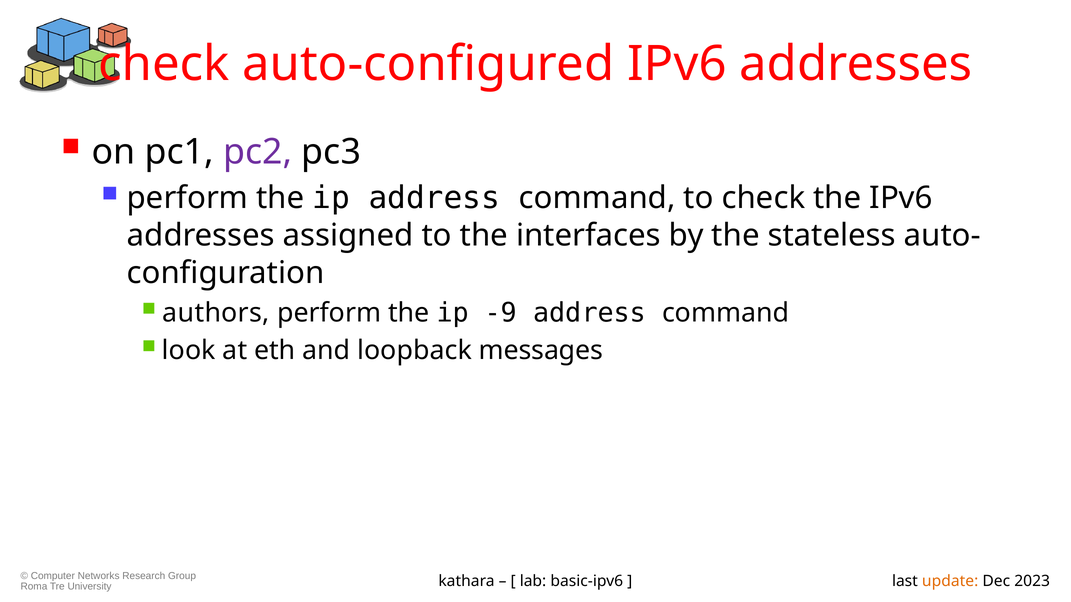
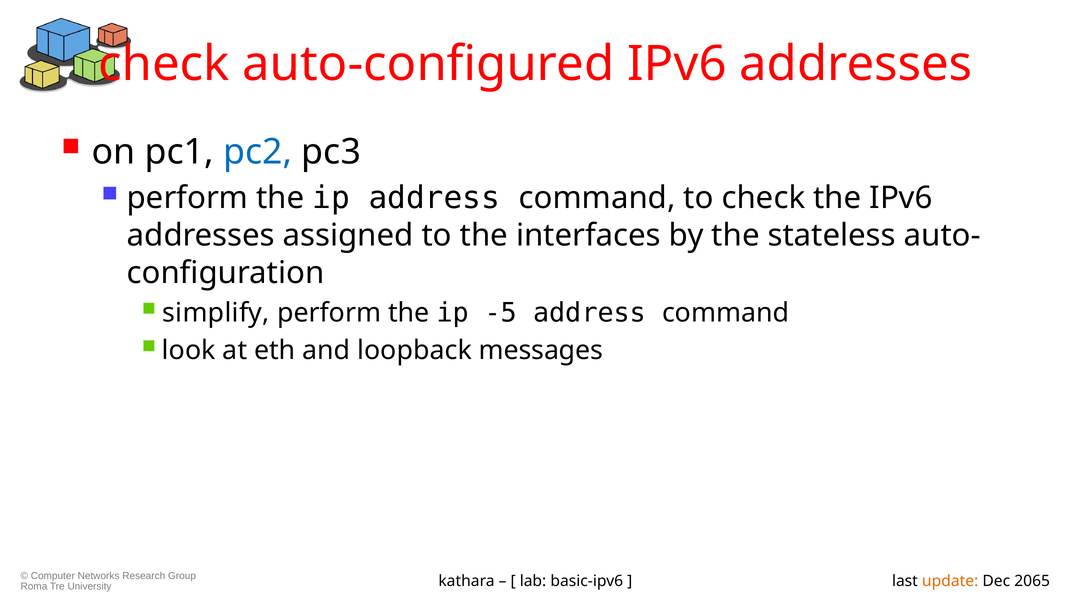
pc2 colour: purple -> blue
authors: authors -> simplify
-9: -9 -> -5
2023: 2023 -> 2065
